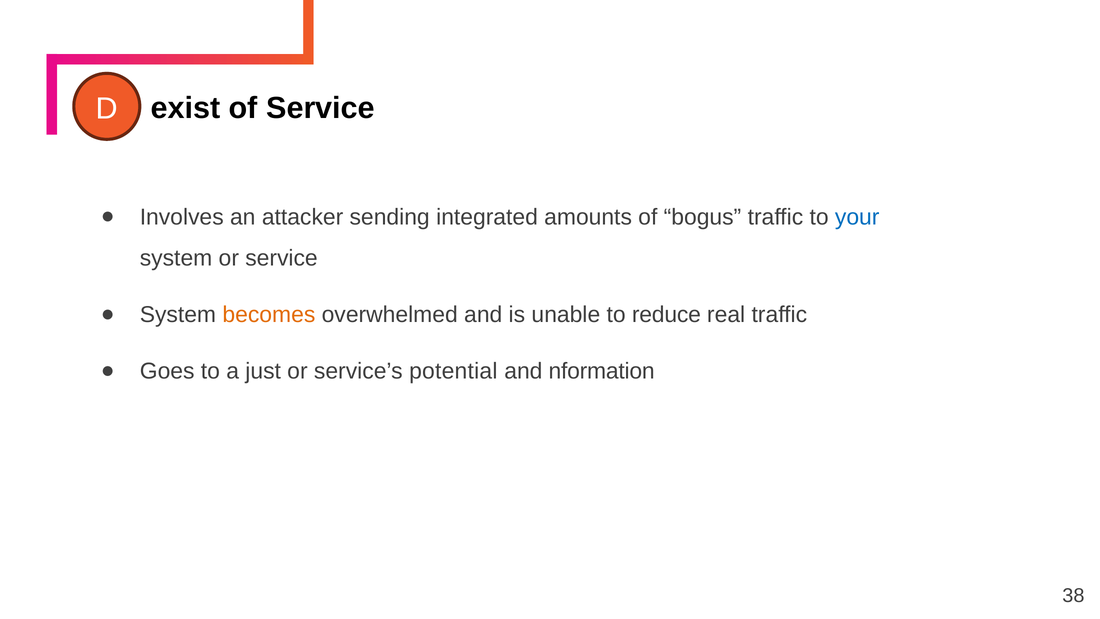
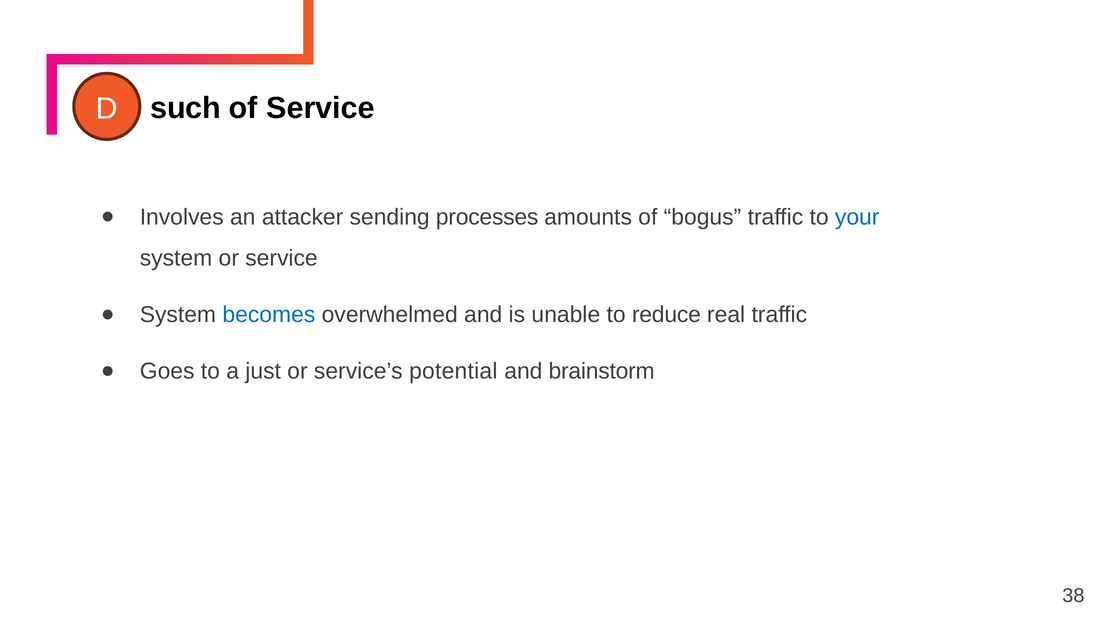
exist: exist -> such
integrated: integrated -> processes
becomes colour: orange -> blue
nformation: nformation -> brainstorm
